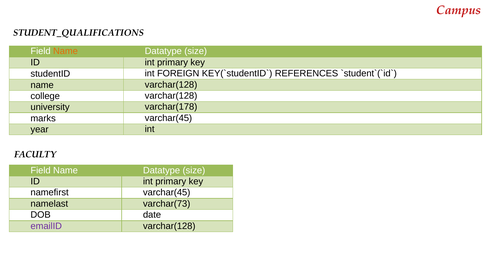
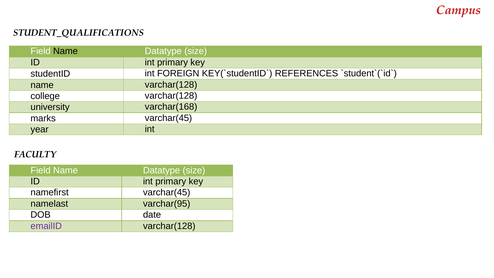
Name at (65, 51) colour: orange -> black
varchar(178: varchar(178 -> varchar(168
varchar(73: varchar(73 -> varchar(95
